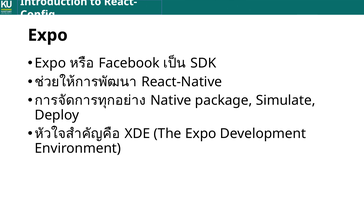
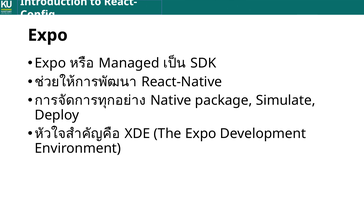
Facebook: Facebook -> Managed
